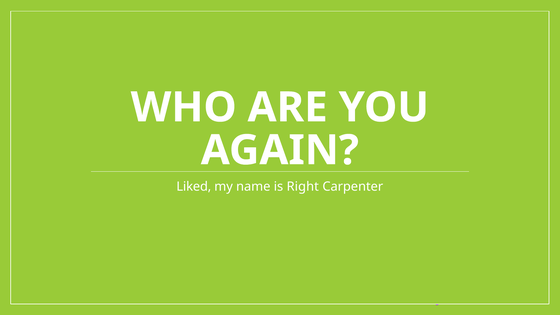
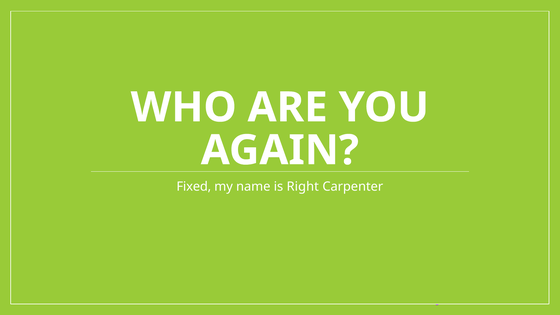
Liked: Liked -> Fixed
